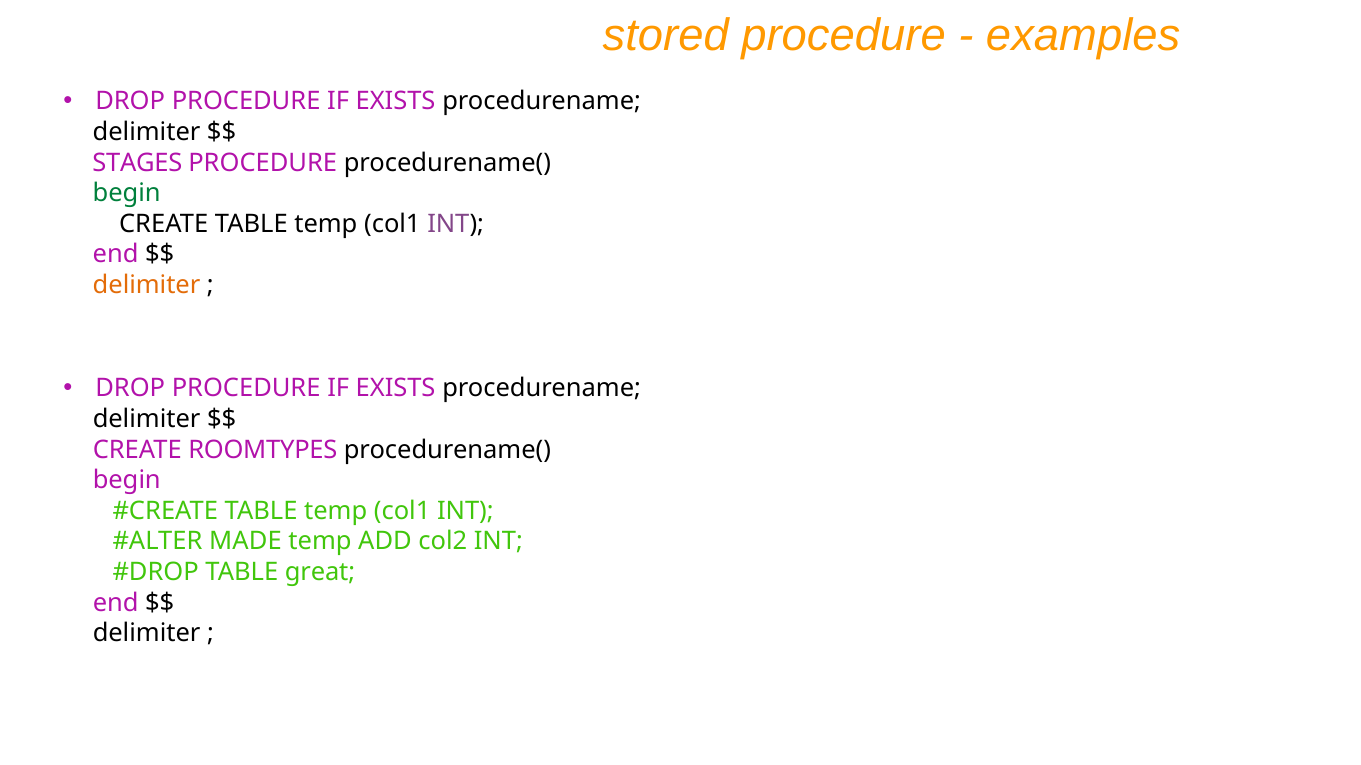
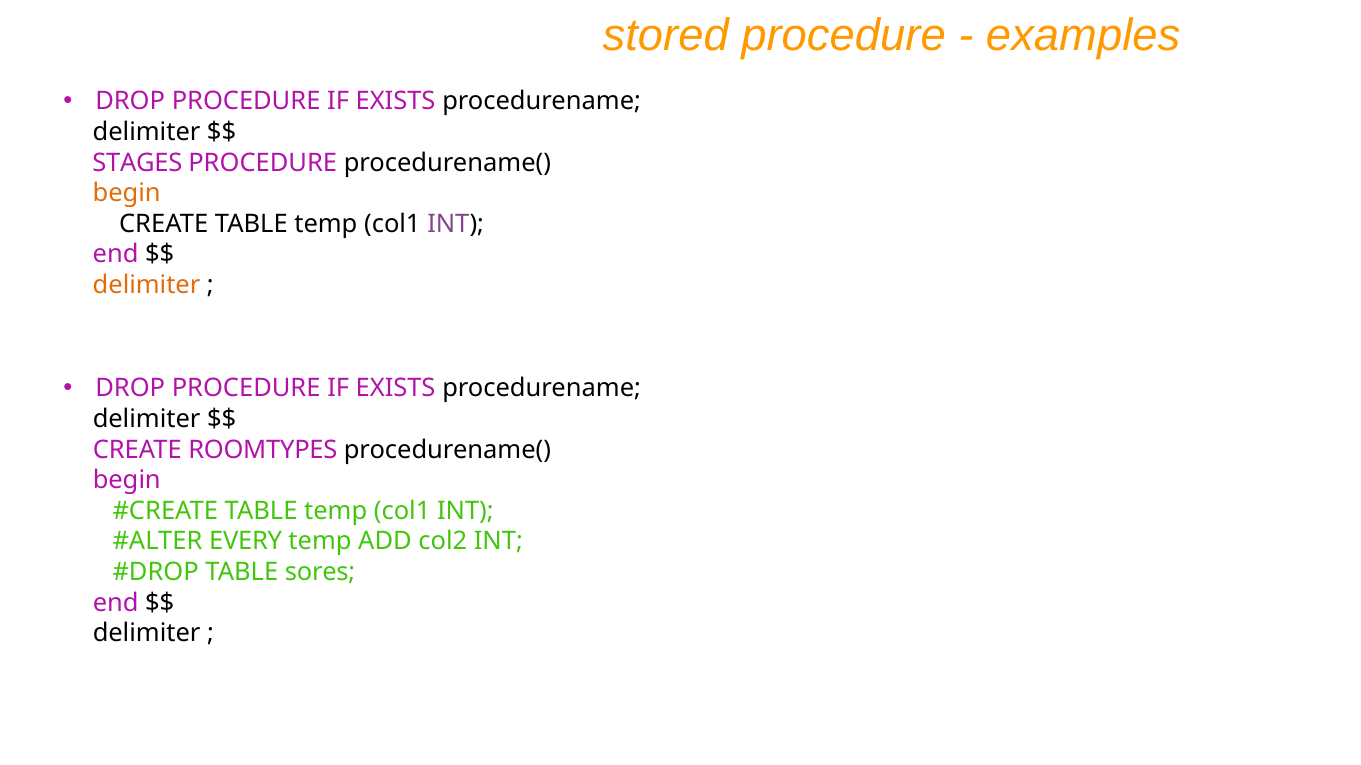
begin at (127, 193) colour: green -> orange
MADE: MADE -> EVERY
great: great -> sores
